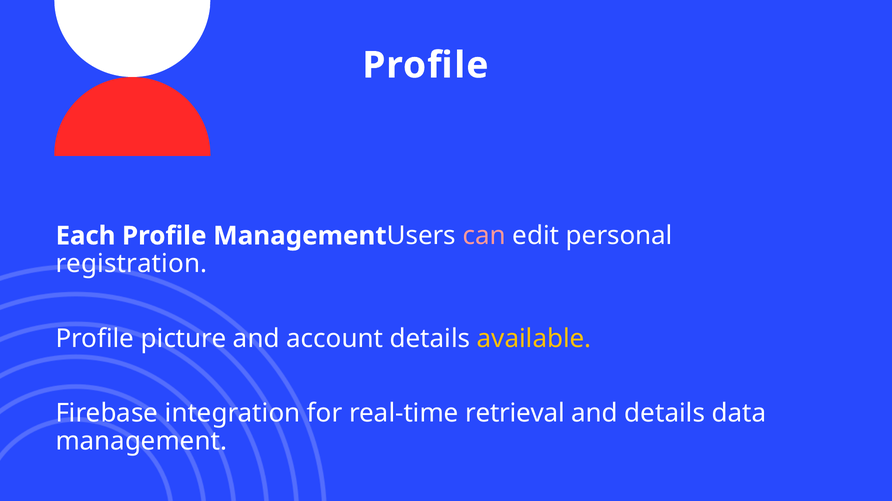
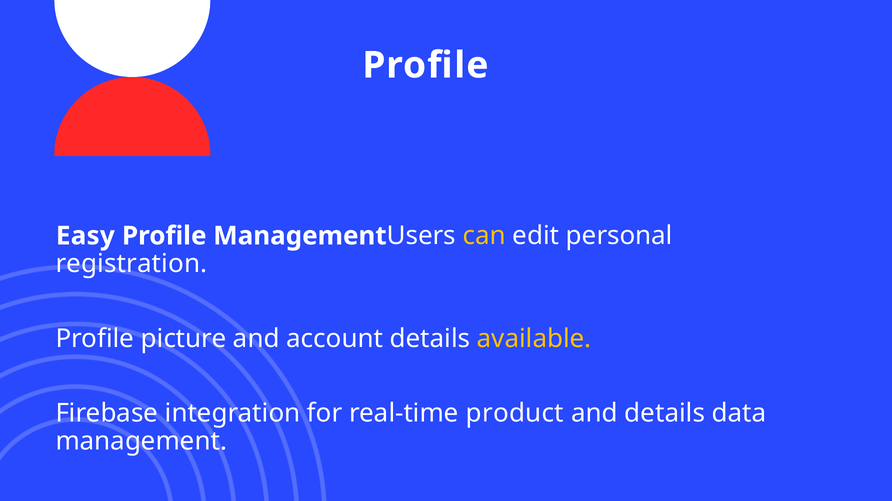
Each: Each -> Easy
can colour: pink -> yellow
retrieval: retrieval -> product
